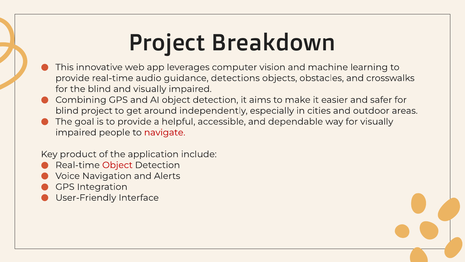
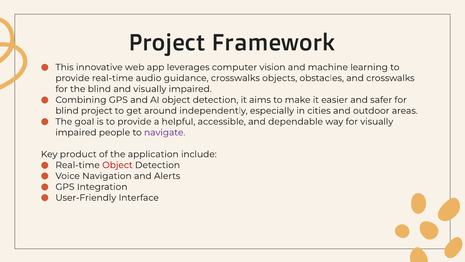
Breakdown: Breakdown -> Framework
guidance detections: detections -> crosswalks
navigate colour: red -> purple
